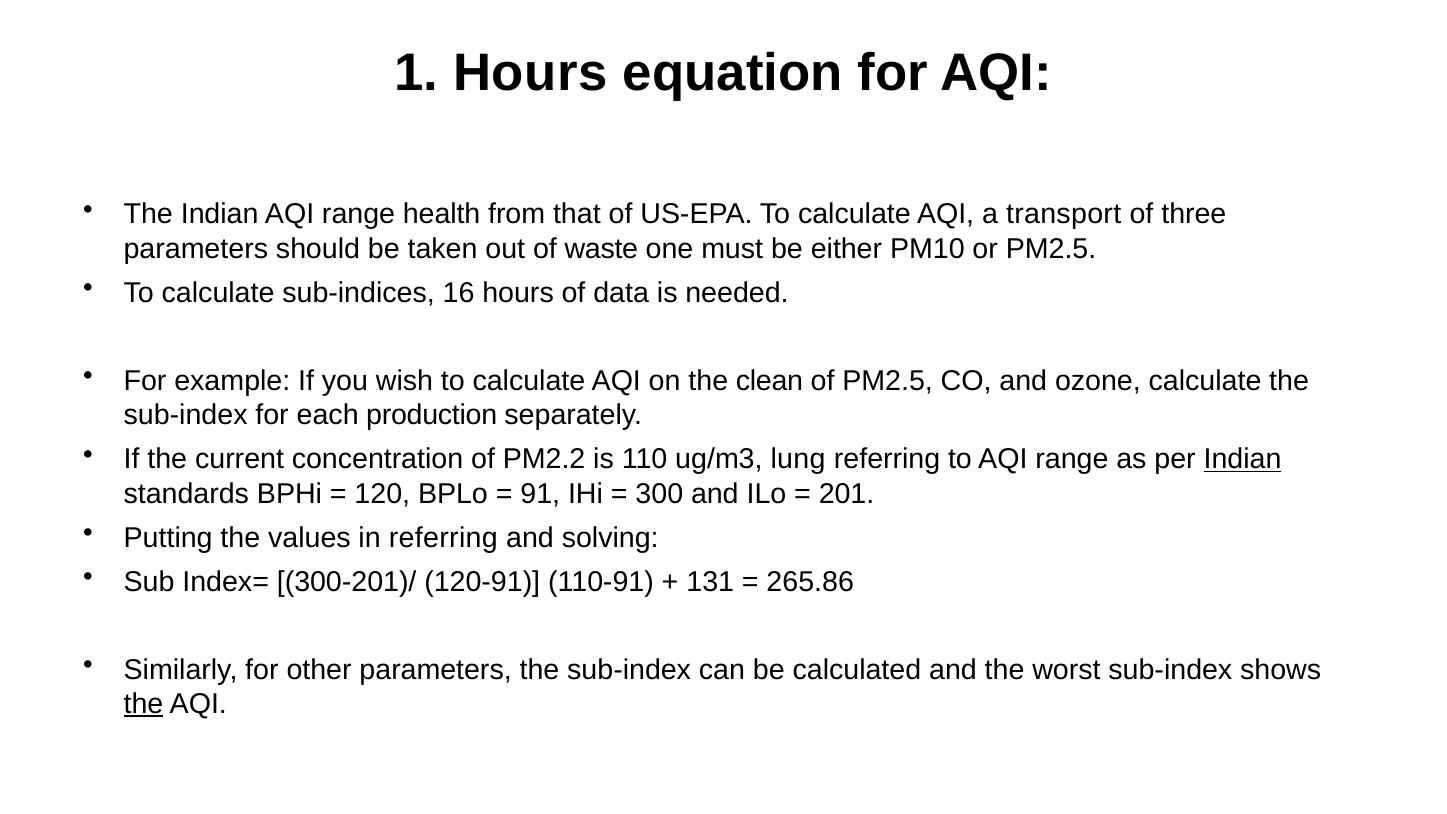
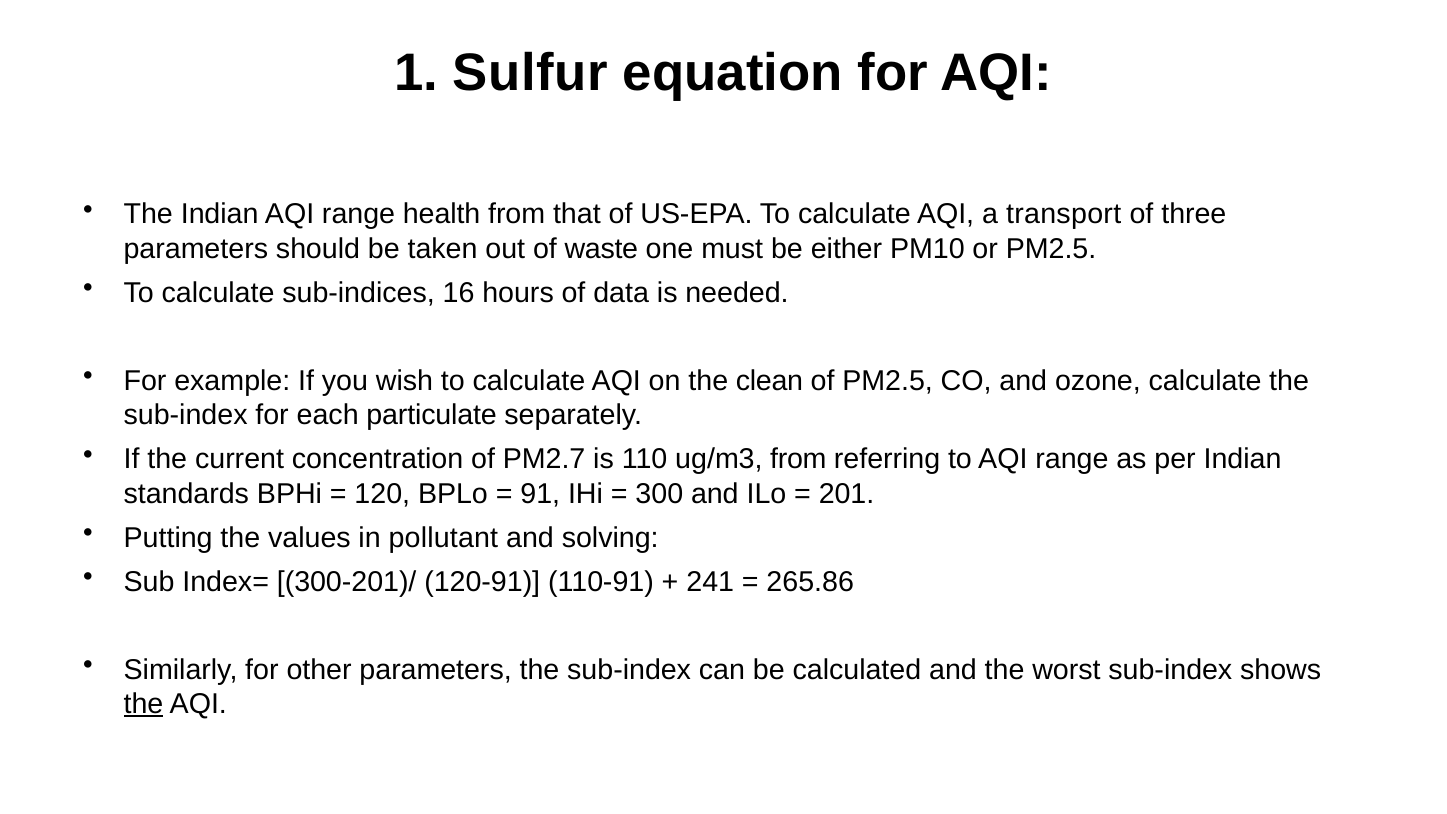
1 Hours: Hours -> Sulfur
production: production -> particulate
PM2.2: PM2.2 -> PM2.7
ug/m3 lung: lung -> from
Indian at (1243, 459) underline: present -> none
in referring: referring -> pollutant
131: 131 -> 241
